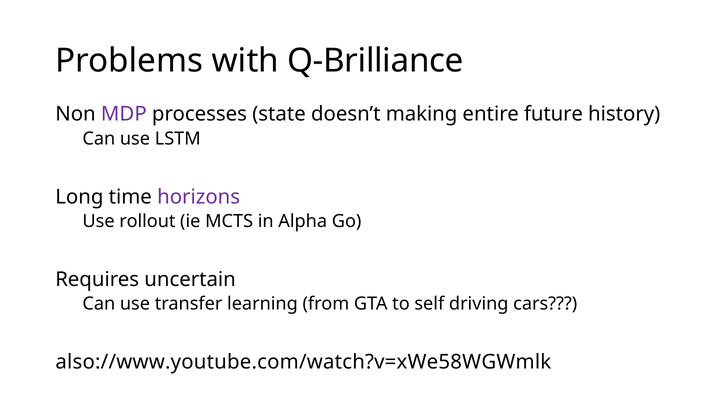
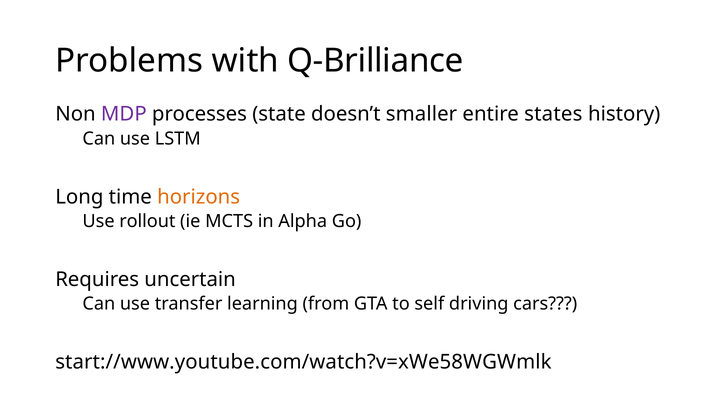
making: making -> smaller
future: future -> states
horizons colour: purple -> orange
also://www.youtube.com/watch?v=xWe58WGWmlk: also://www.youtube.com/watch?v=xWe58WGWmlk -> start://www.youtube.com/watch?v=xWe58WGWmlk
